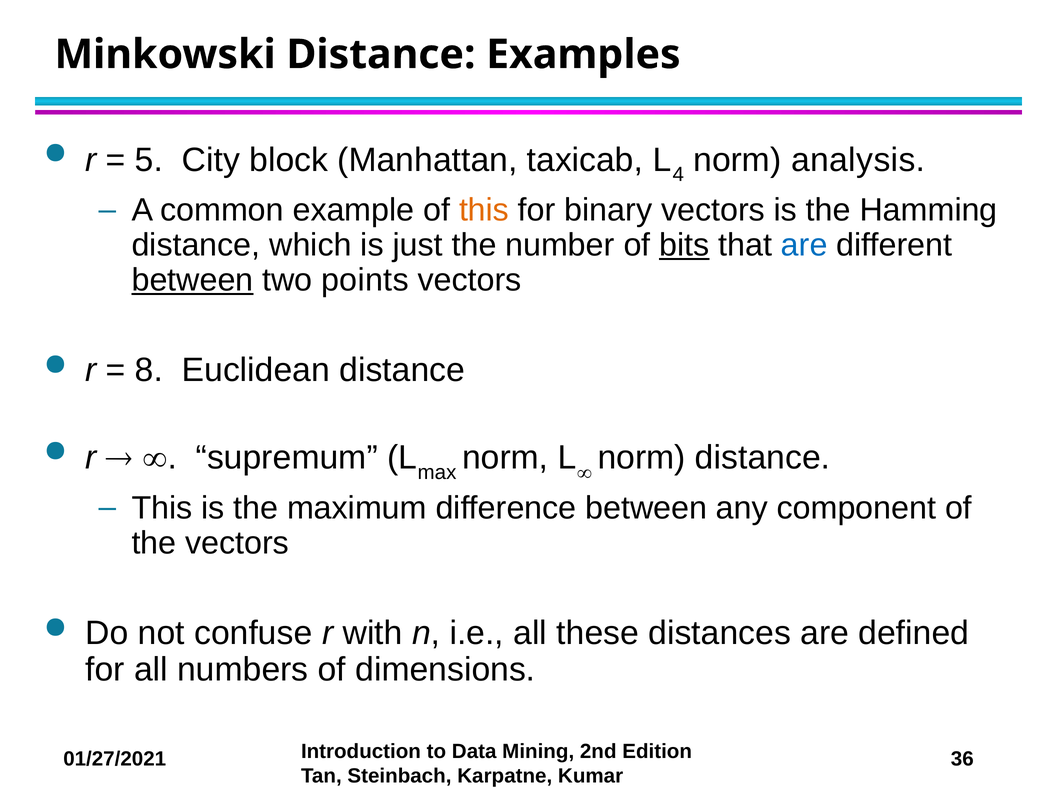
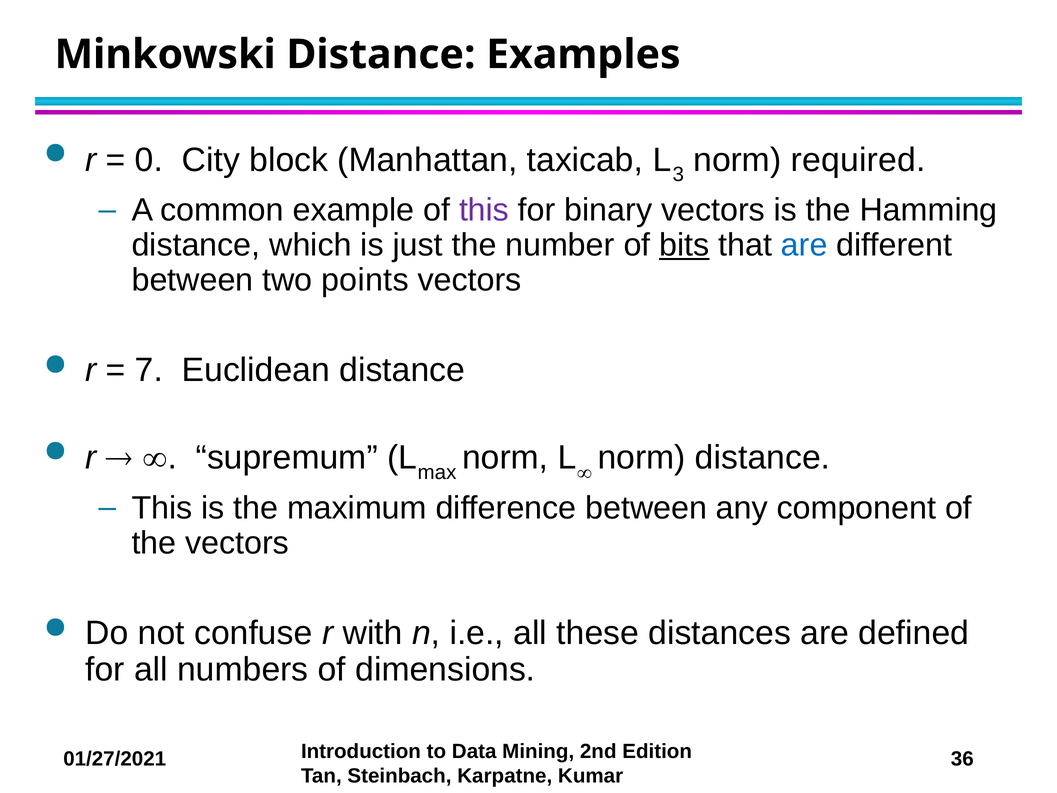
5: 5 -> 0
4: 4 -> 3
analysis: analysis -> required
this at (484, 210) colour: orange -> purple
between at (192, 280) underline: present -> none
8: 8 -> 7
